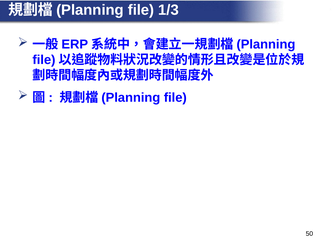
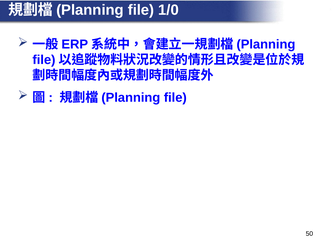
1/3: 1/3 -> 1/0
